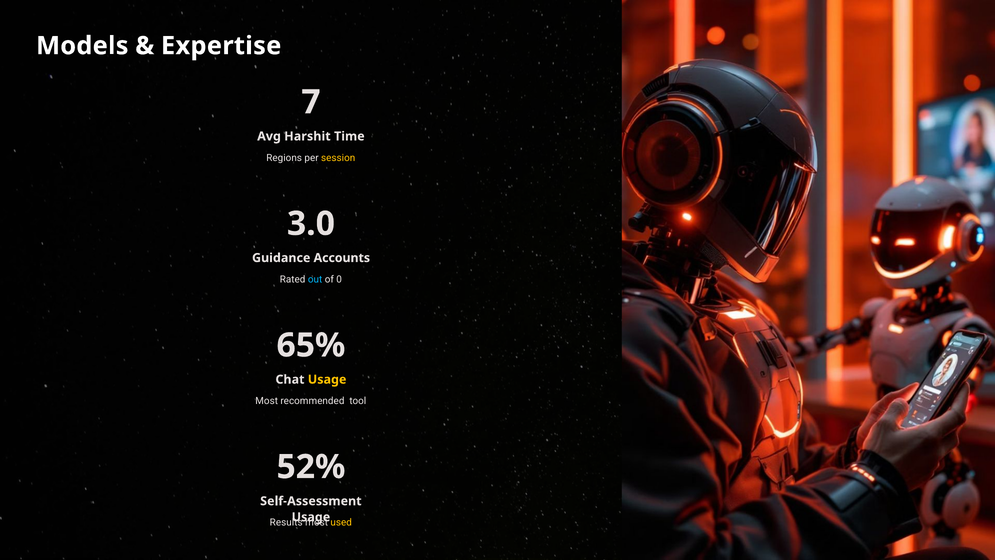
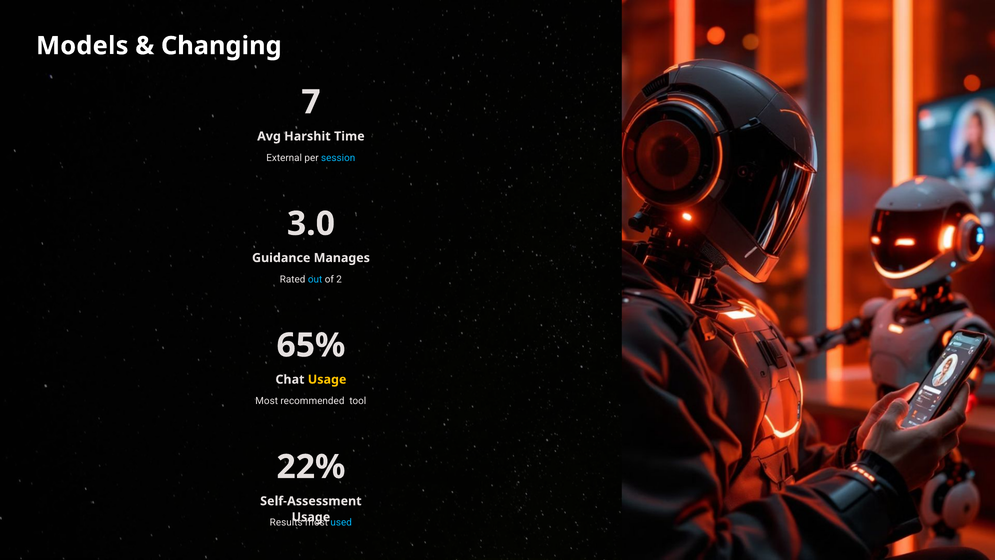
Expertise: Expertise -> Changing
Regions: Regions -> External
session colour: yellow -> light blue
Accounts: Accounts -> Manages
0: 0 -> 2
52%: 52% -> 22%
used colour: yellow -> light blue
